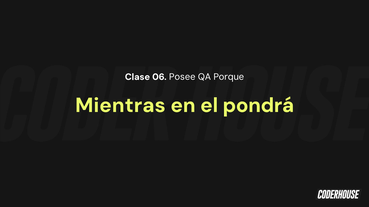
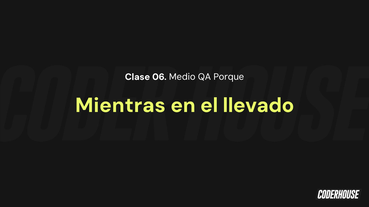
Posee: Posee -> Medio
pondrá: pondrá -> llevado
